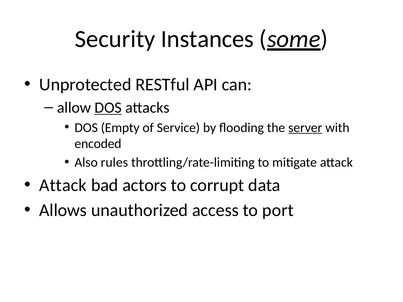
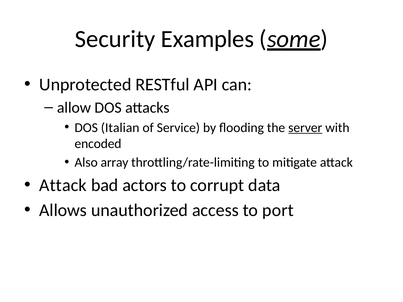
Instances: Instances -> Examples
DOS at (108, 108) underline: present -> none
Empty: Empty -> Italian
rules: rules -> array
